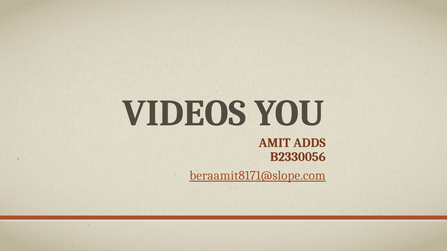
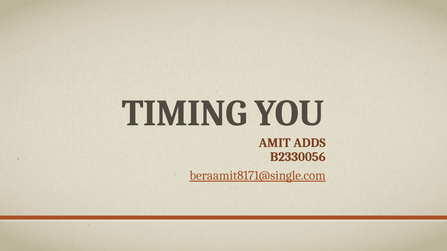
VIDEOS: VIDEOS -> TIMING
beraamit8171@slope.com: beraamit8171@slope.com -> beraamit8171@single.com
